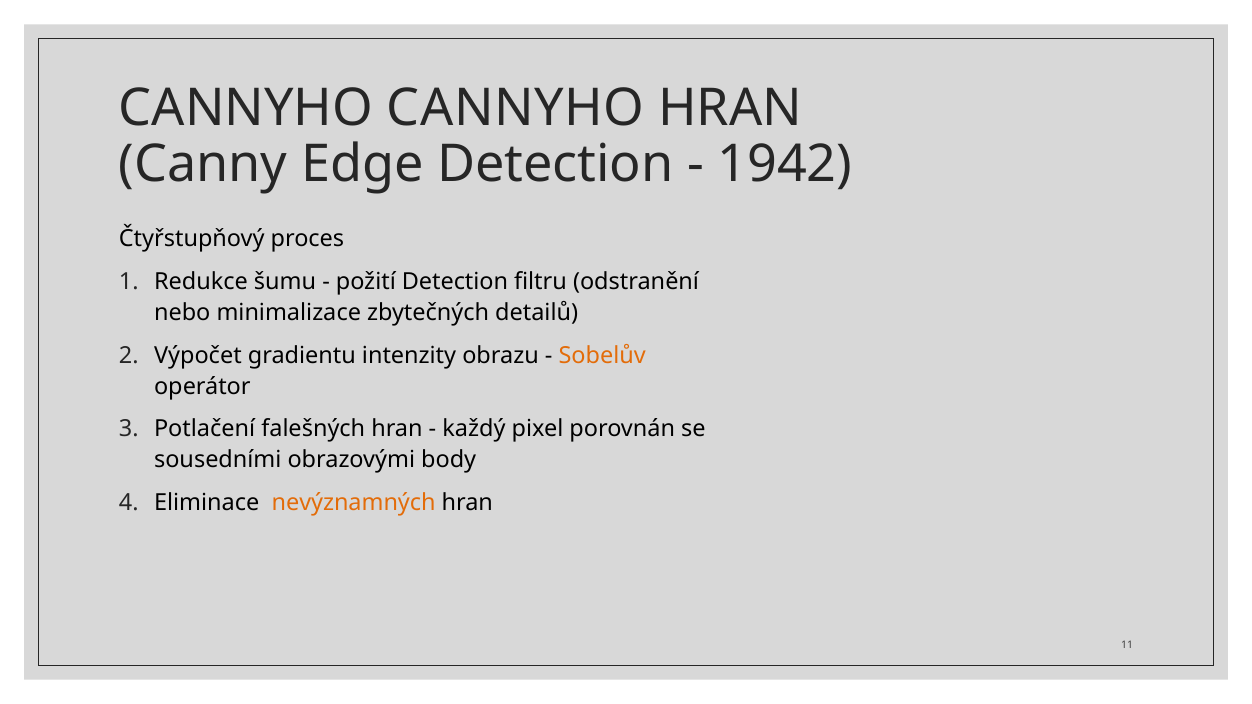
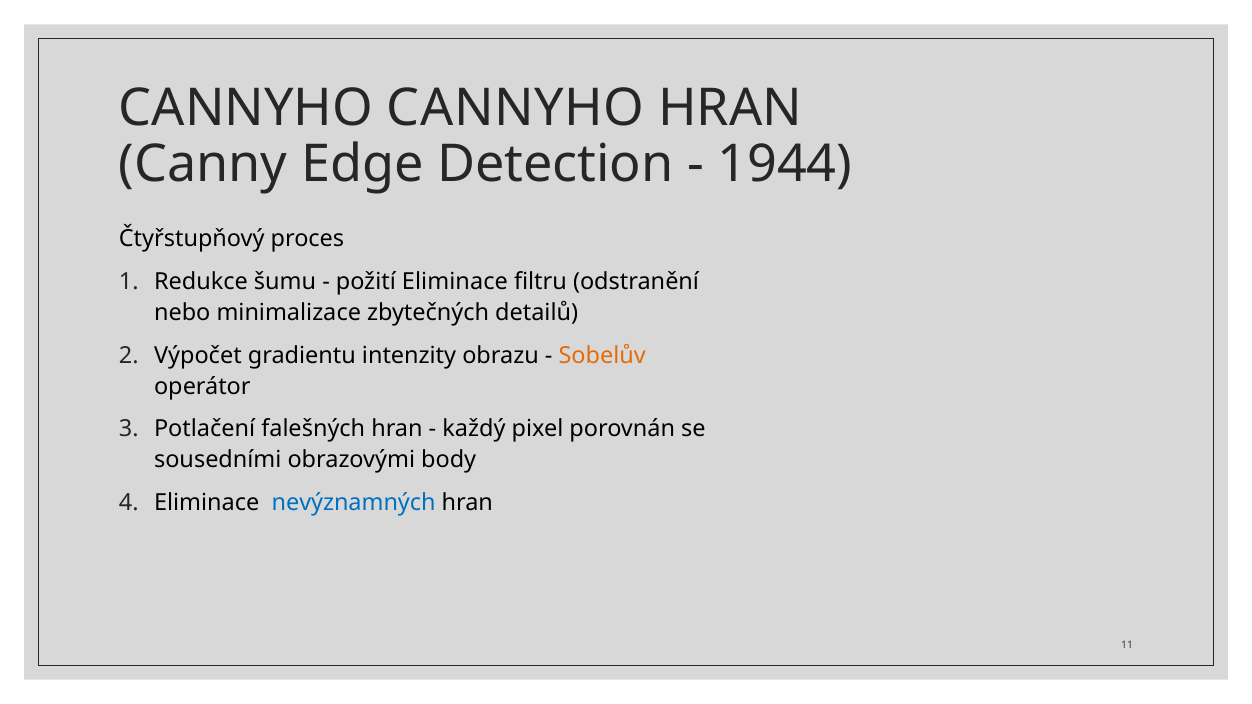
1942: 1942 -> 1944
požití Detection: Detection -> Eliminace
nevýznamných colour: orange -> blue
